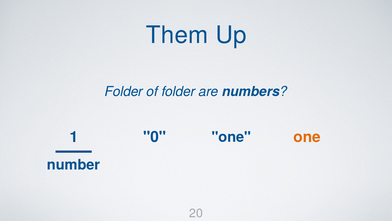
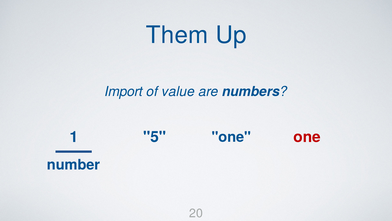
Folder at (124, 91): Folder -> Import
of folder: folder -> value
0: 0 -> 5
one at (307, 137) colour: orange -> red
